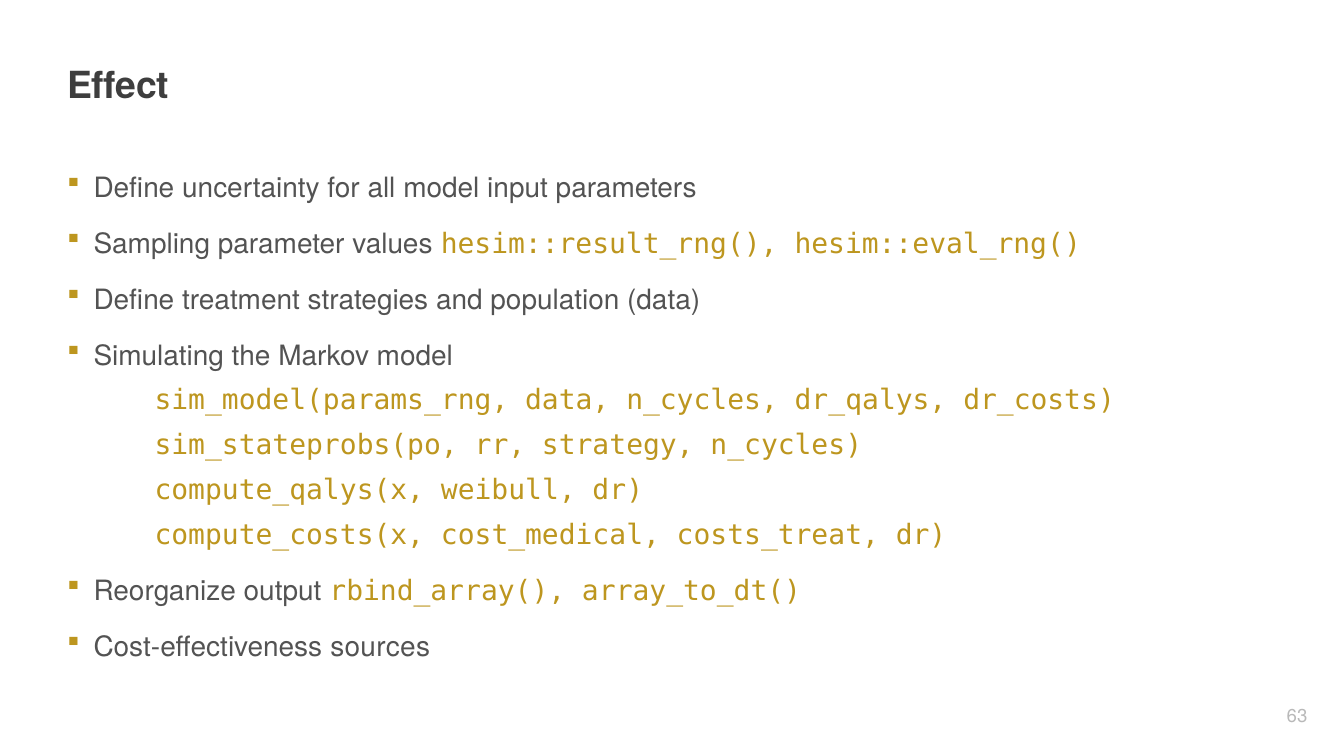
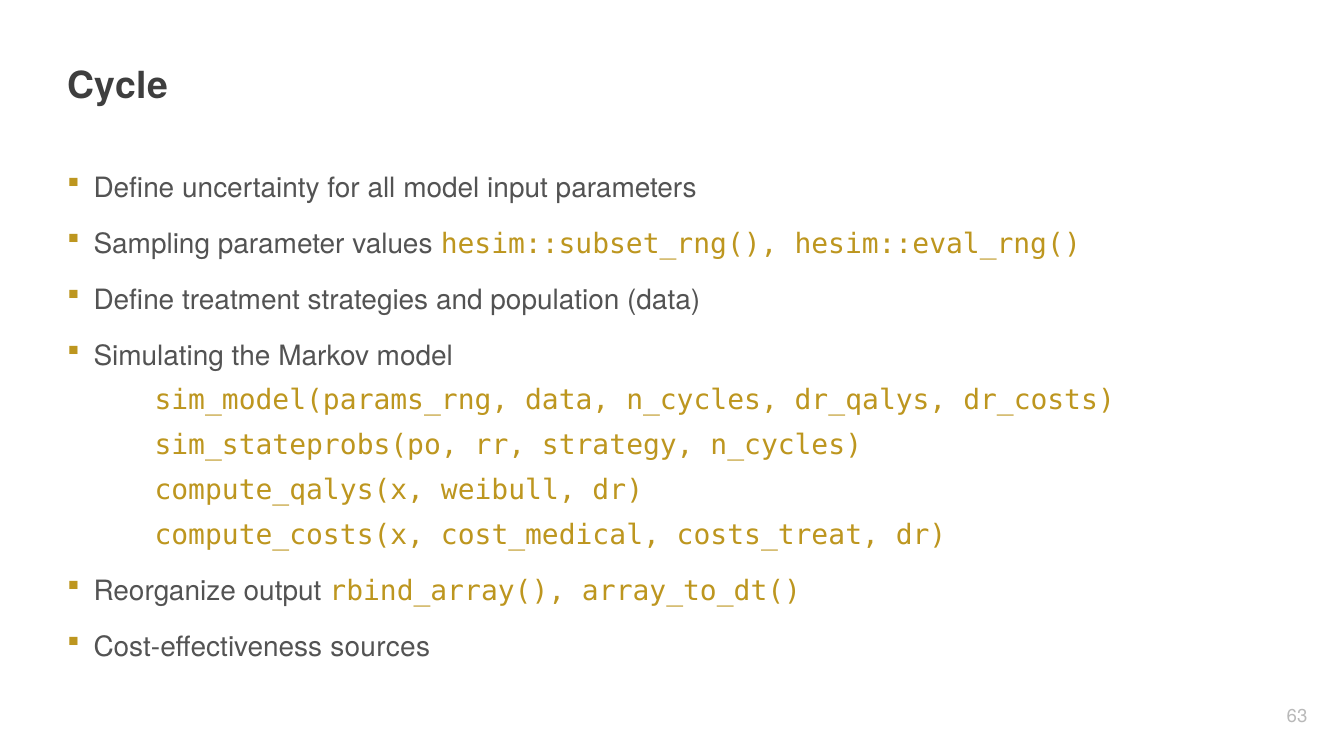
Effect: Effect -> Cycle
hesim::result_rng(: hesim::result_rng( -> hesim::subset_rng(
